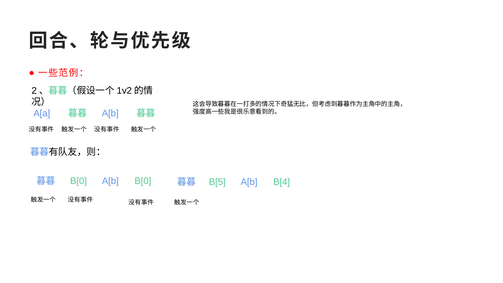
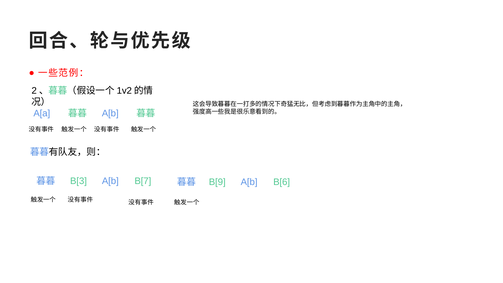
B[0 at (78, 181): B[0 -> B[3
A[b B[0: B[0 -> B[7
B[5: B[5 -> B[9
B[4: B[4 -> B[6
